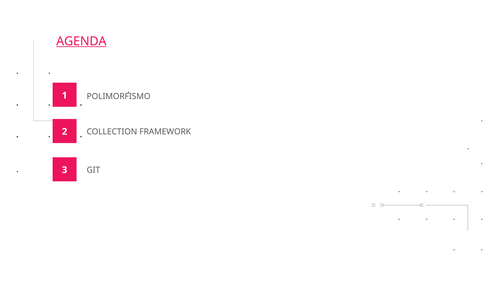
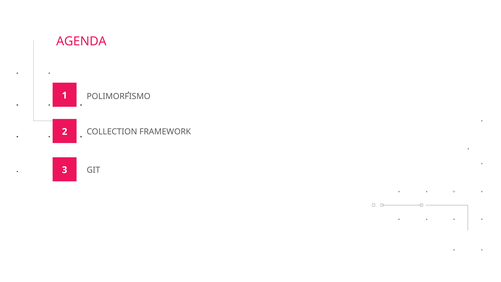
AGENDA underline: present -> none
